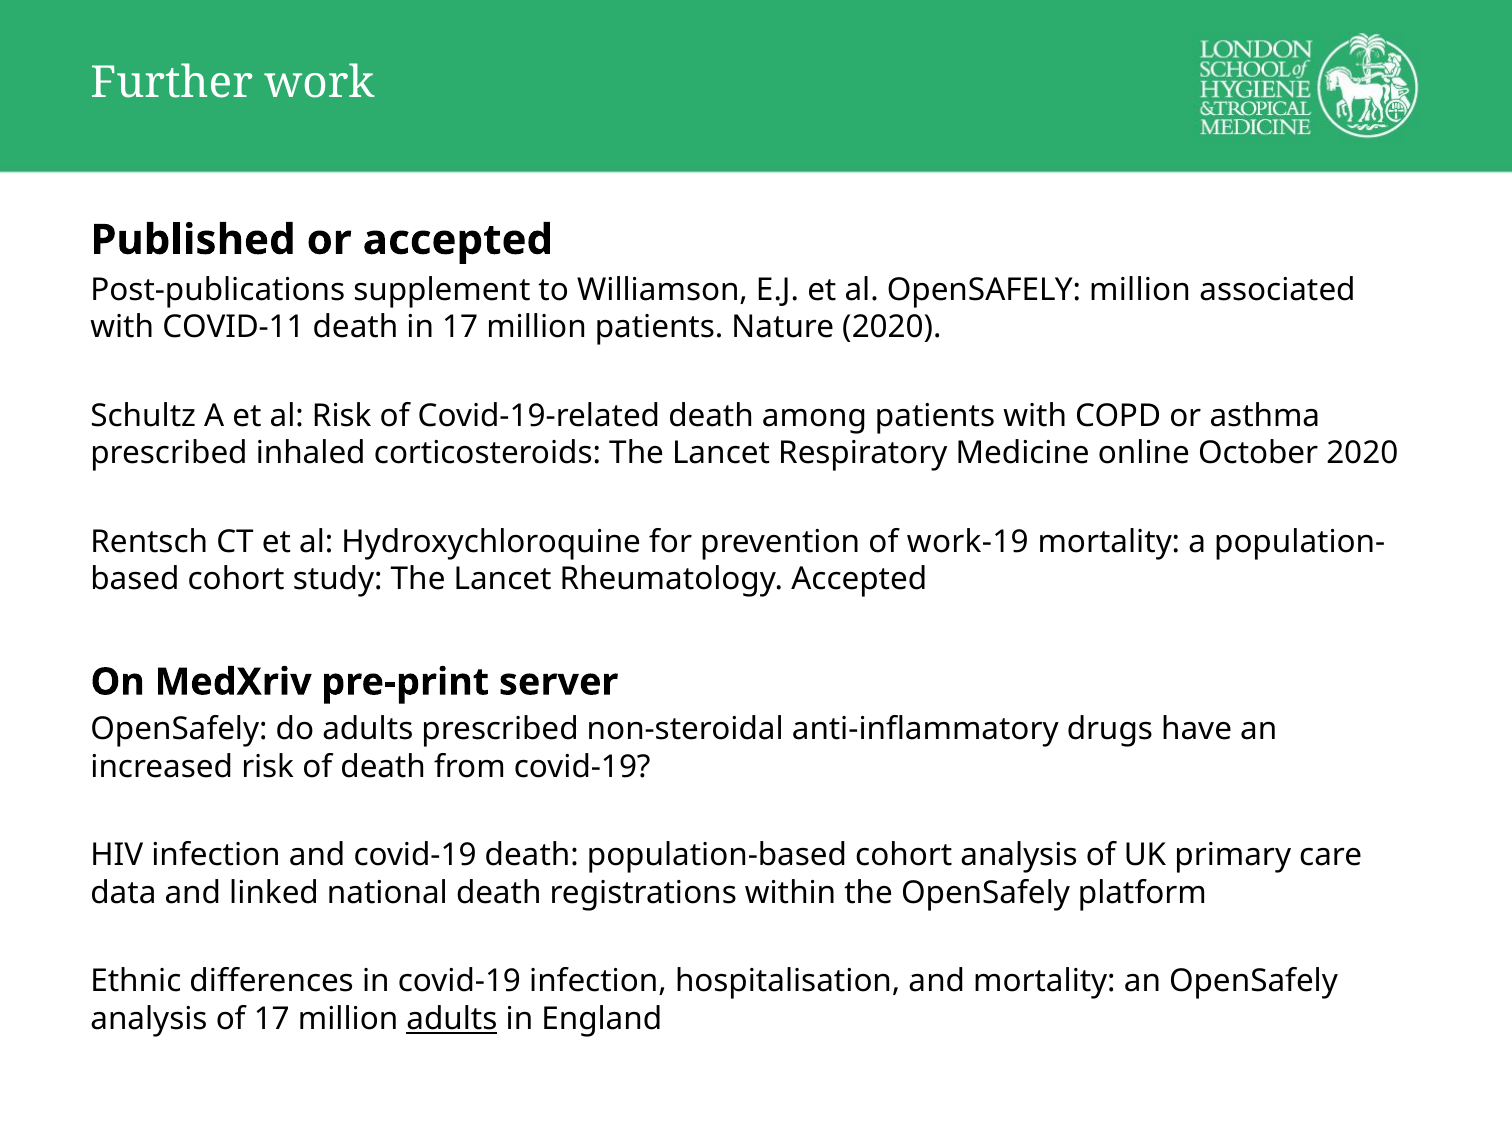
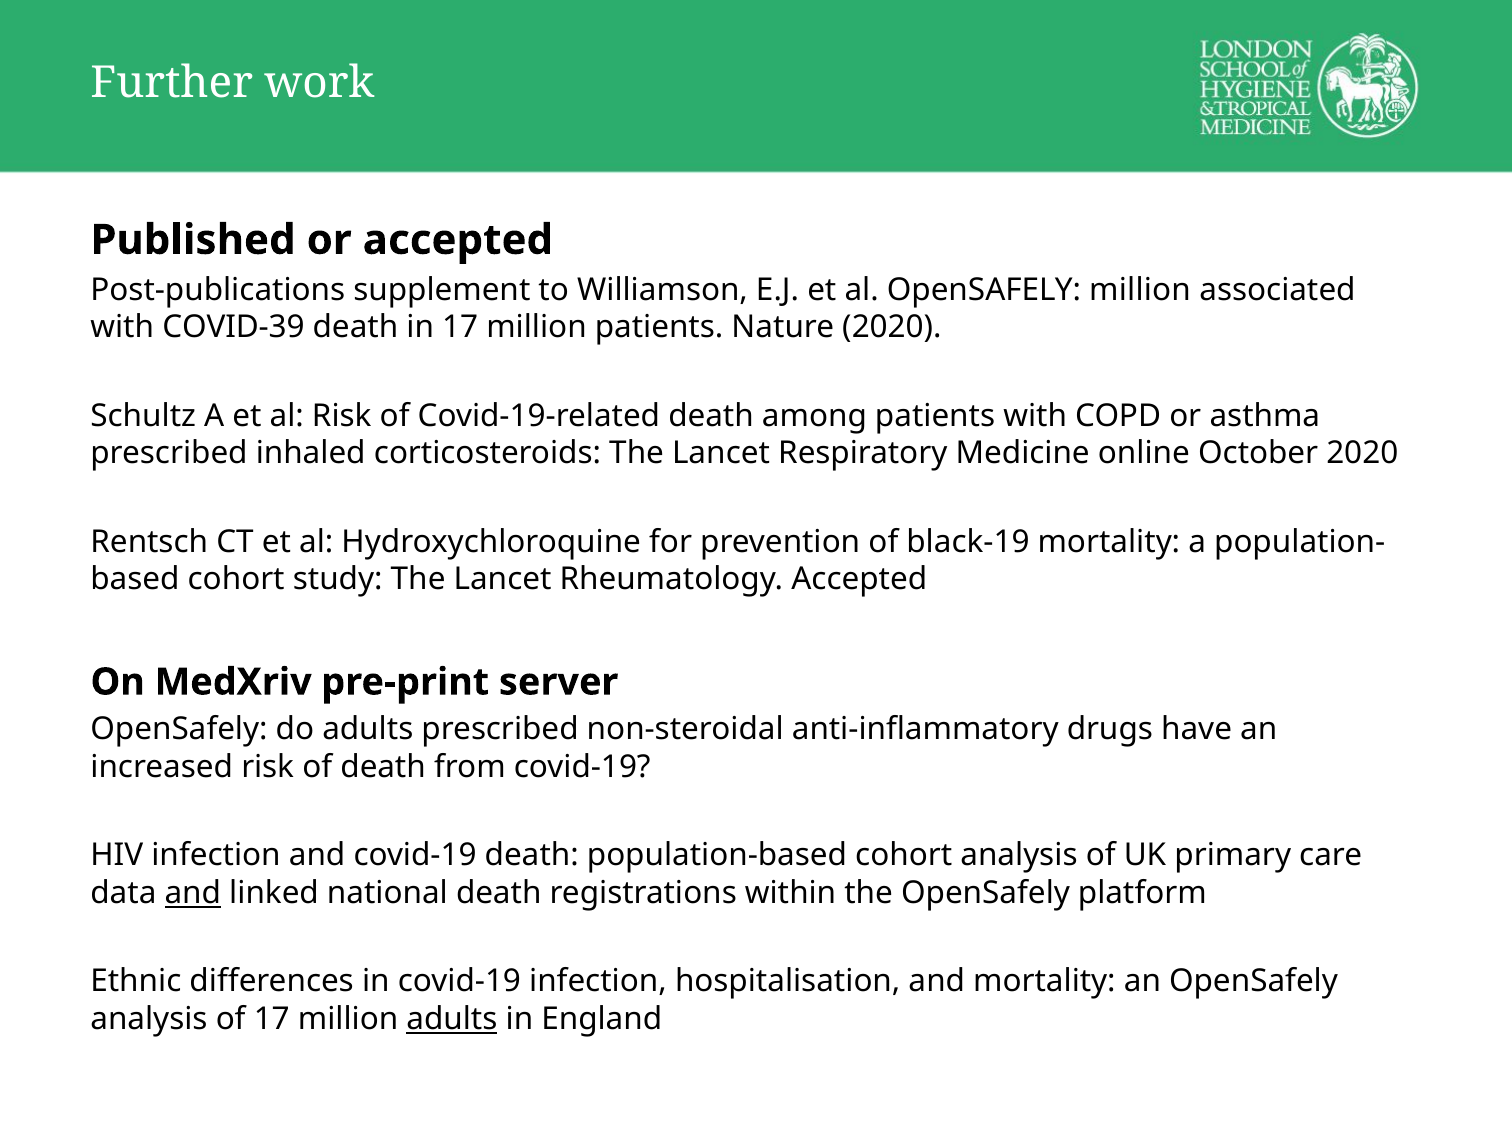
COVID-11: COVID-11 -> COVID-39
work-19: work-19 -> black-19
and at (193, 893) underline: none -> present
